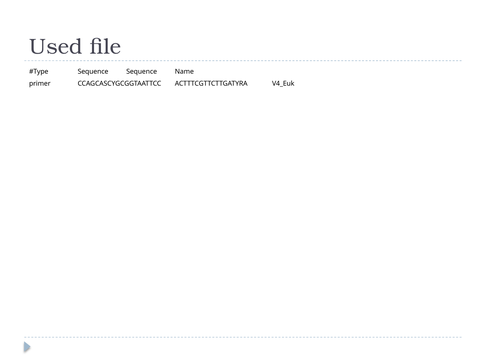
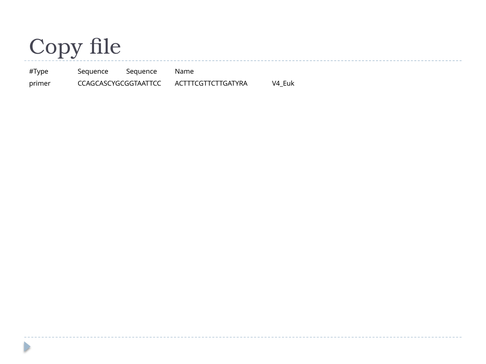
Used: Used -> Copy
